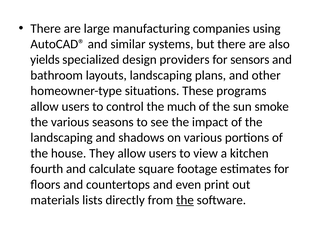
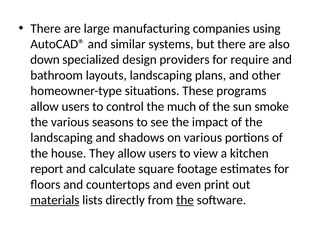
yields: yields -> down
sensors: sensors -> require
fourth: fourth -> report
materials underline: none -> present
